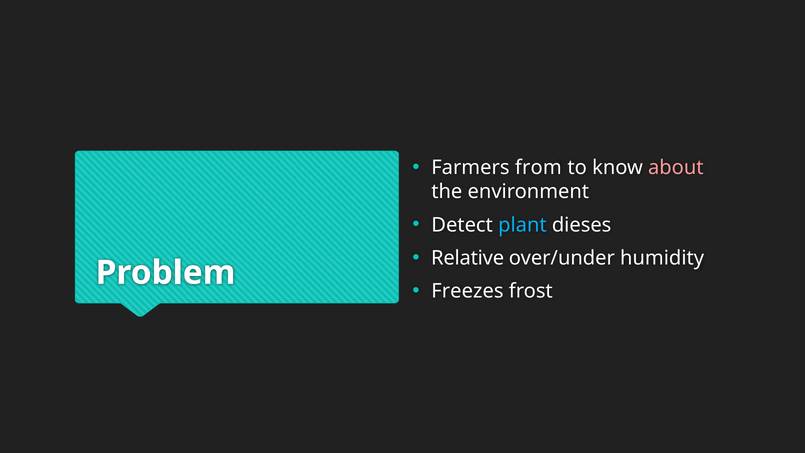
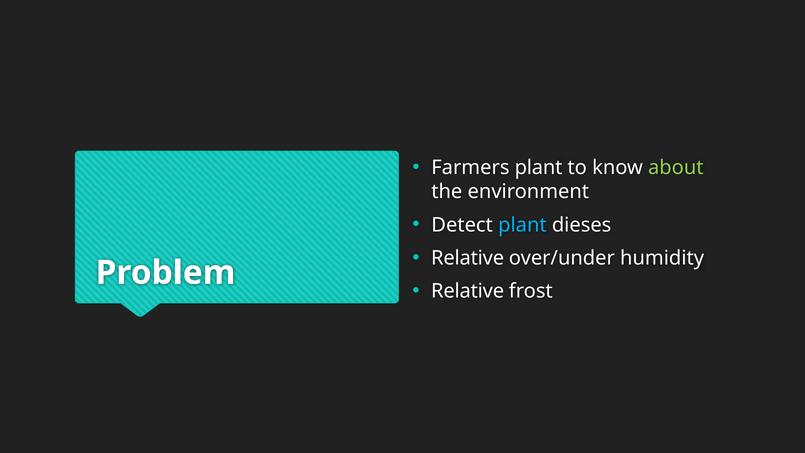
Farmers from: from -> plant
about colour: pink -> light green
Freezes at (467, 291): Freezes -> Relative
